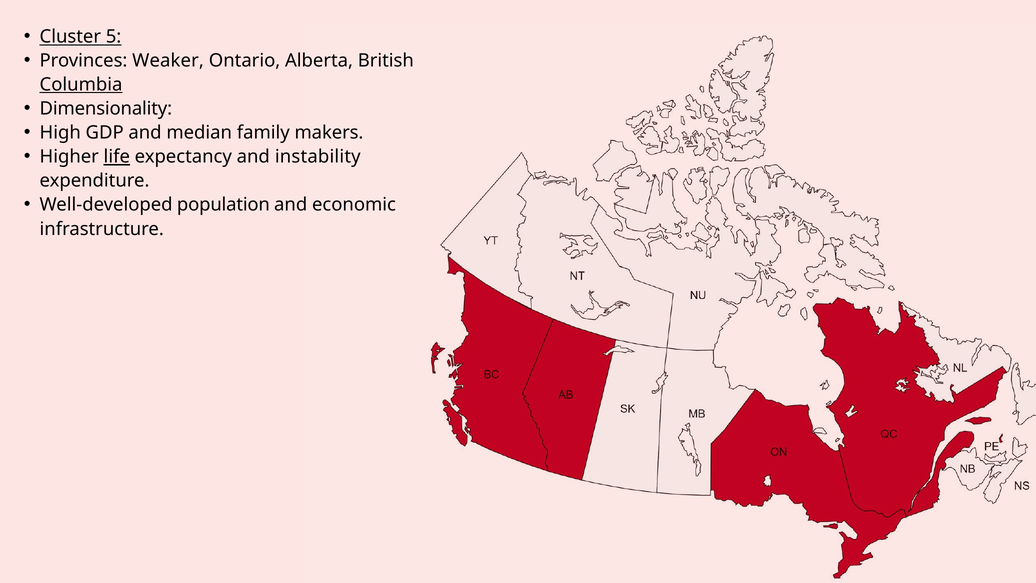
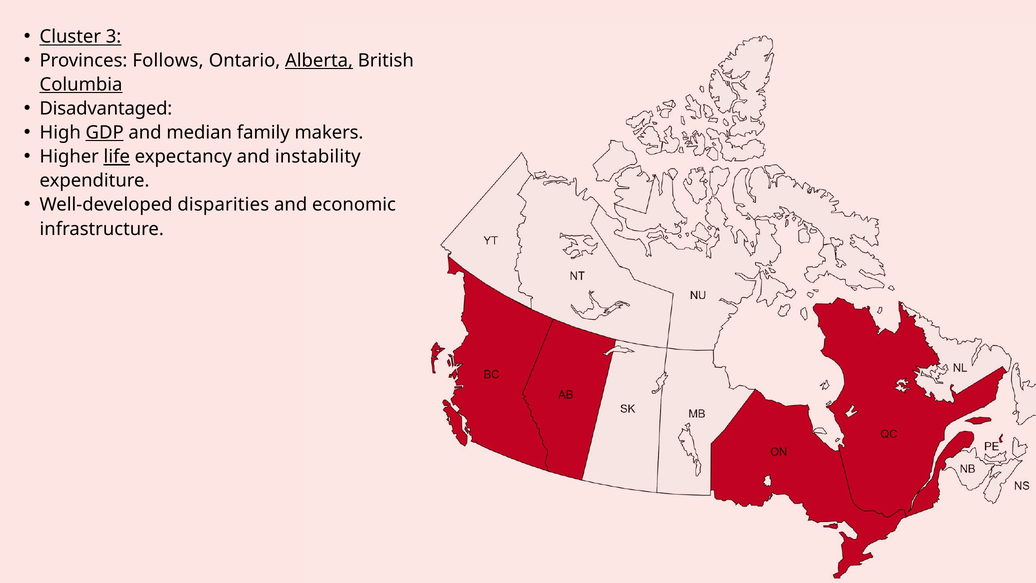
5: 5 -> 3
Weaker: Weaker -> Follows
Alberta underline: none -> present
Dimensionality: Dimensionality -> Disadvantaged
GDP underline: none -> present
population: population -> disparities
